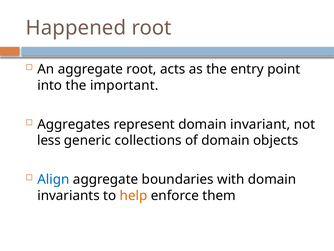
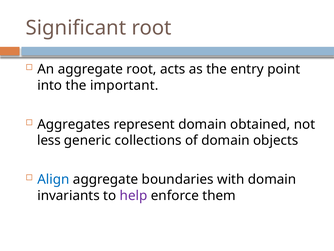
Happened: Happened -> Significant
invariant: invariant -> obtained
help colour: orange -> purple
